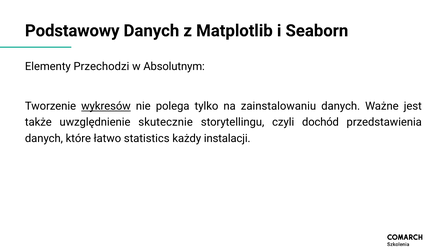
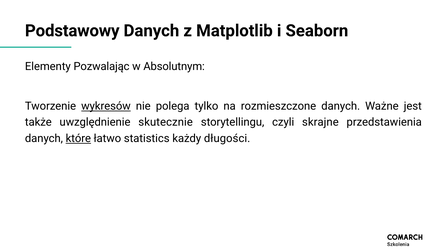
Przechodzi: Przechodzi -> Pozwalając
zainstalowaniu: zainstalowaniu -> rozmieszczone
dochód: dochód -> skrajne
które underline: none -> present
instalacji: instalacji -> długości
